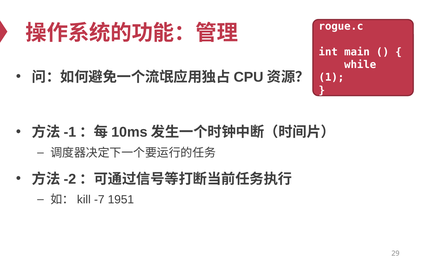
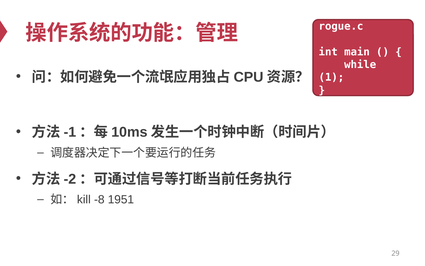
-7: -7 -> -8
